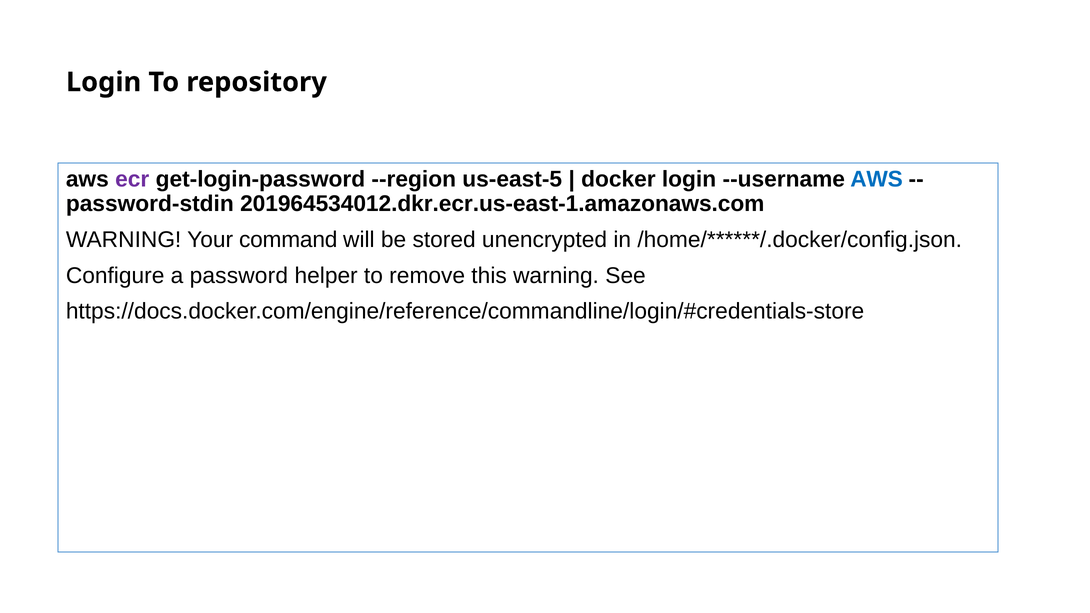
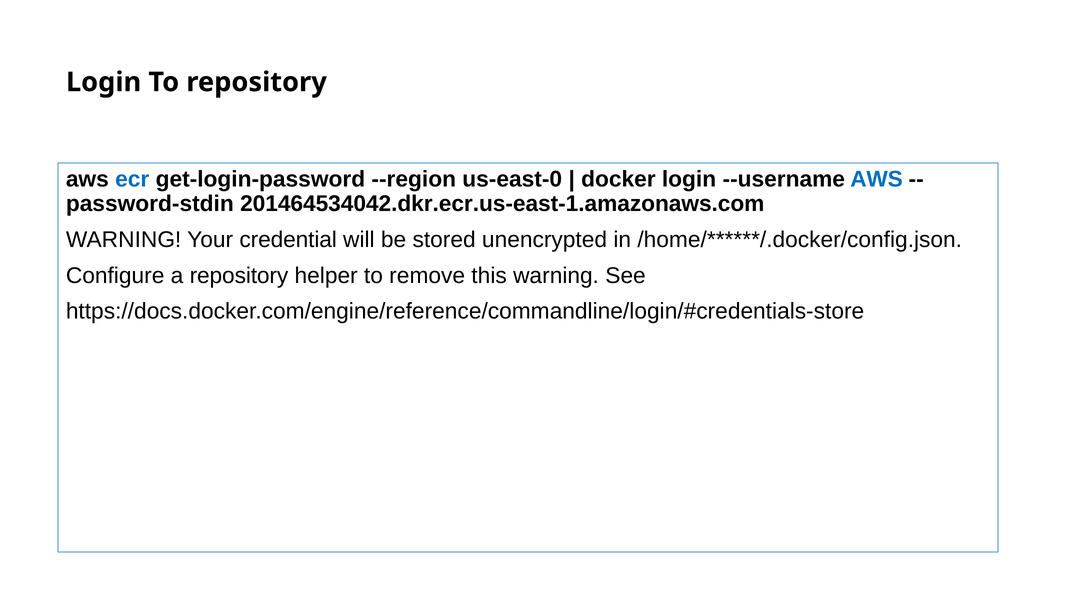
ecr colour: purple -> blue
us-east-5: us-east-5 -> us-east-0
201964534012.dkr.ecr.us-east-1.amazonaws.com: 201964534012.dkr.ecr.us-east-1.amazonaws.com -> 201464534042.dkr.ecr.us-east-1.amazonaws.com
command: command -> credential
a password: password -> repository
